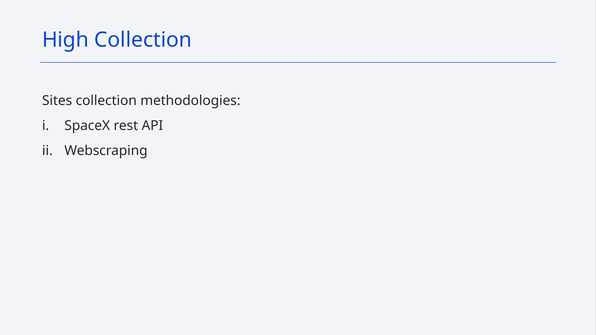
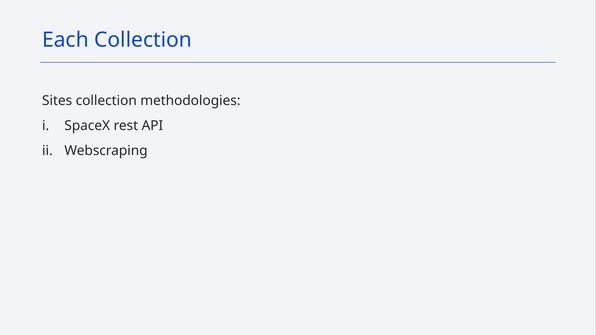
High: High -> Each
